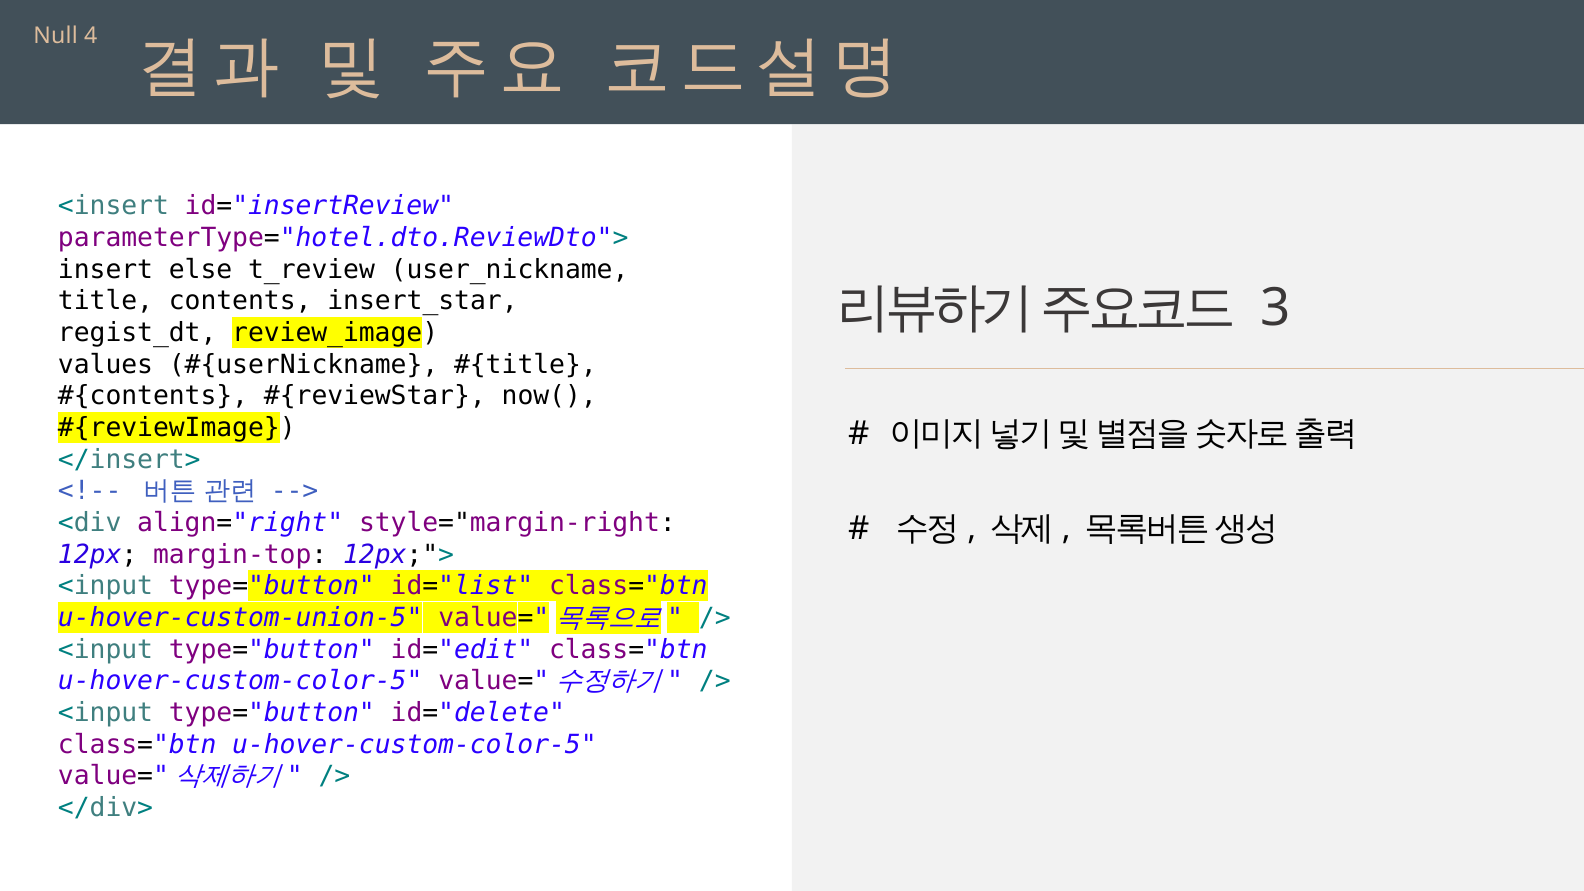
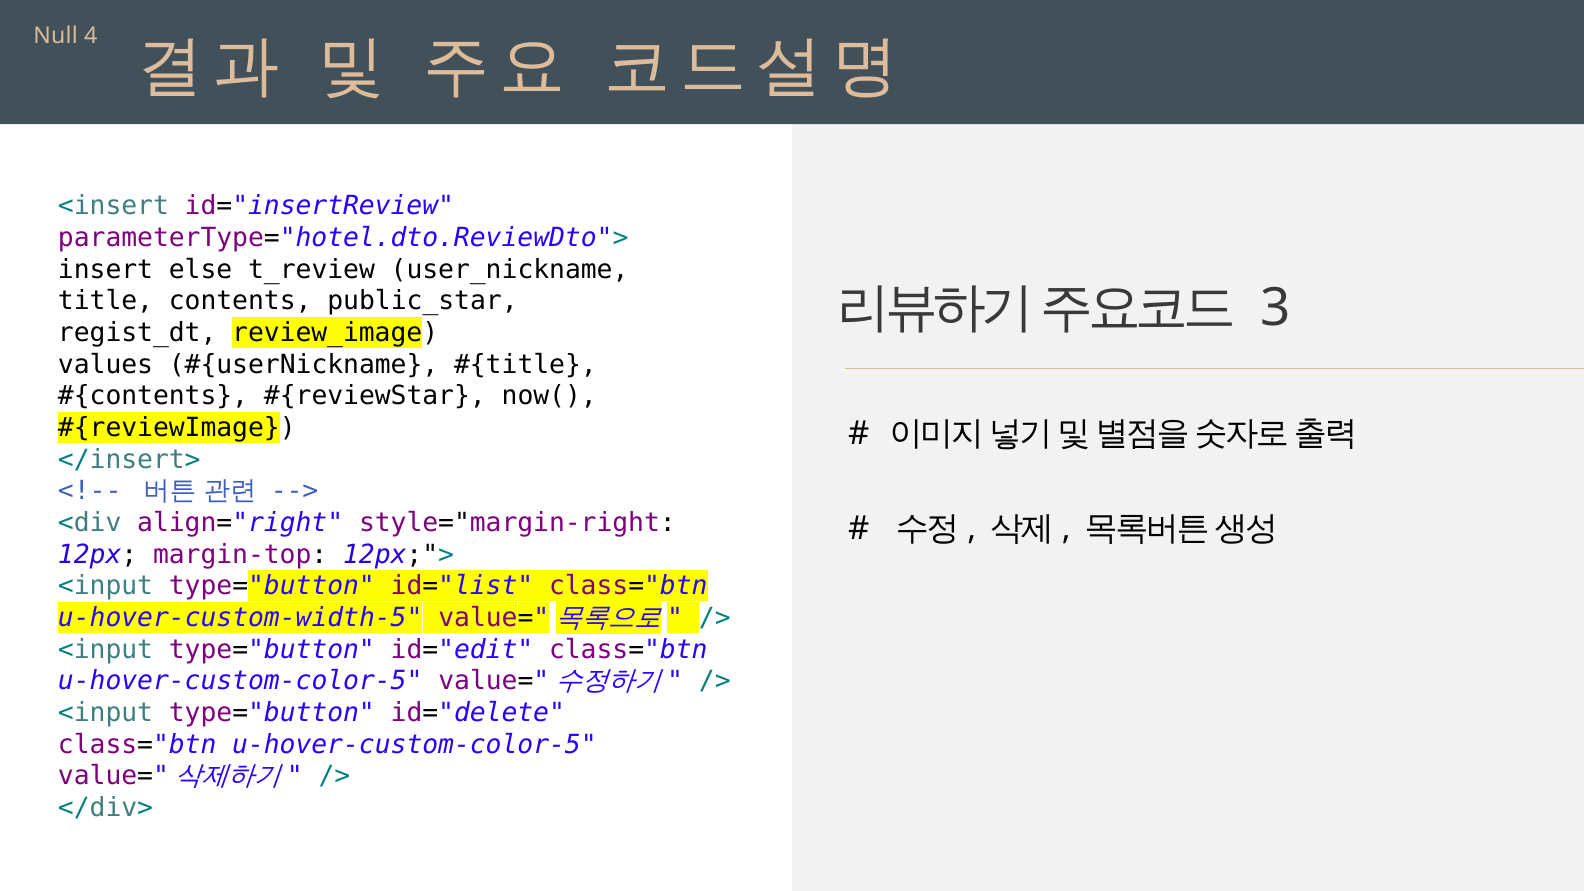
insert_star: insert_star -> public_star
u-hover-custom-union-5: u-hover-custom-union-5 -> u-hover-custom-width-5
